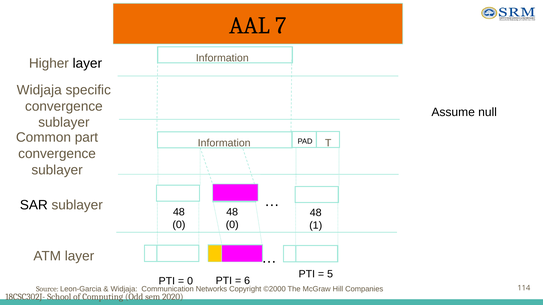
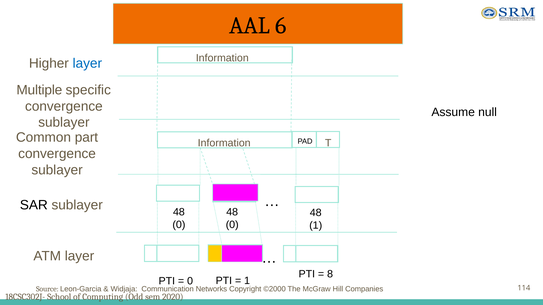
7: 7 -> 6
layer at (87, 63) colour: black -> blue
Widjaja at (39, 90): Widjaja -> Multiple
5: 5 -> 8
6 at (247, 281): 6 -> 1
